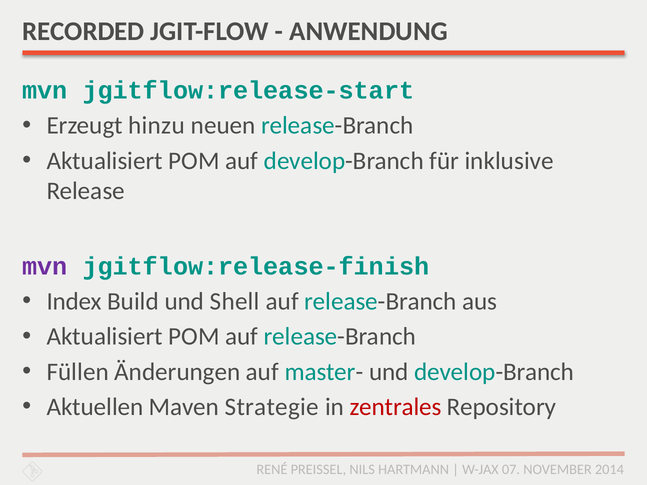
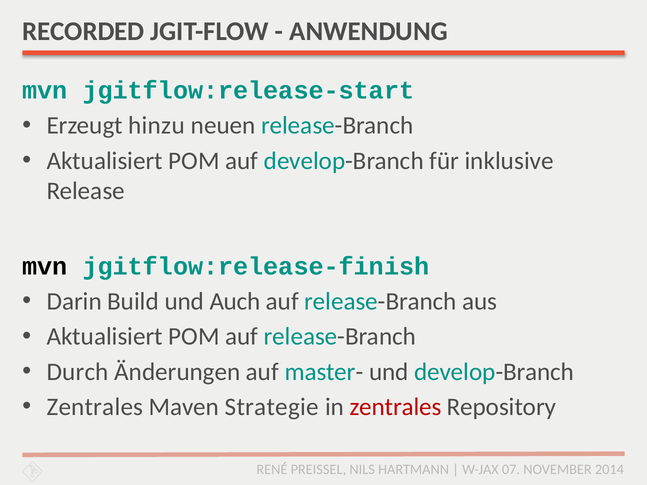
mvn at (45, 266) colour: purple -> black
Index: Index -> Darin
Shell: Shell -> Auch
Füllen: Füllen -> Durch
Aktuellen at (95, 407): Aktuellen -> Zentrales
